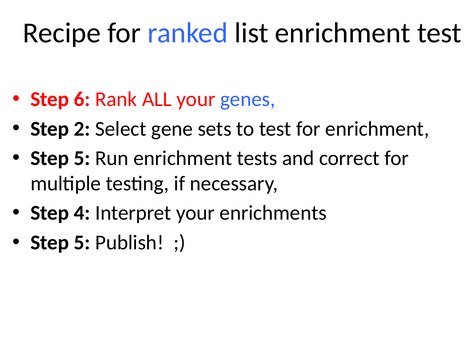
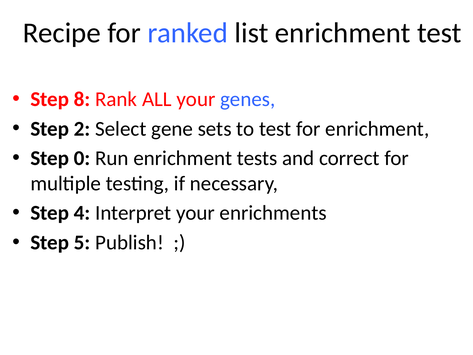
6: 6 -> 8
5 at (82, 158): 5 -> 0
